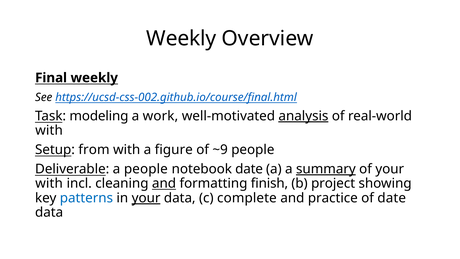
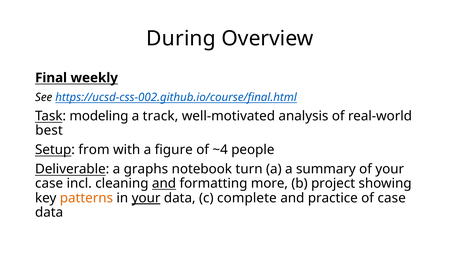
Weekly at (181, 39): Weekly -> During
work: work -> track
analysis underline: present -> none
with at (49, 130): with -> best
~9: ~9 -> ~4
a people: people -> graphs
notebook date: date -> turn
summary underline: present -> none
with at (49, 183): with -> case
finish: finish -> more
patterns colour: blue -> orange
of date: date -> case
